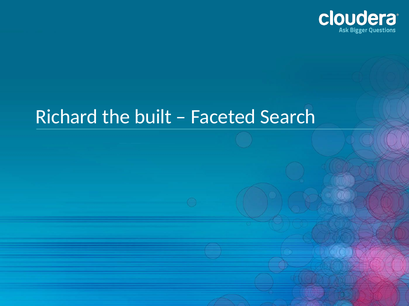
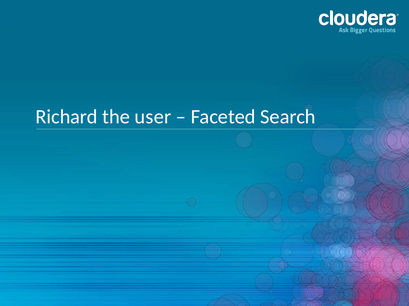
built: built -> user
